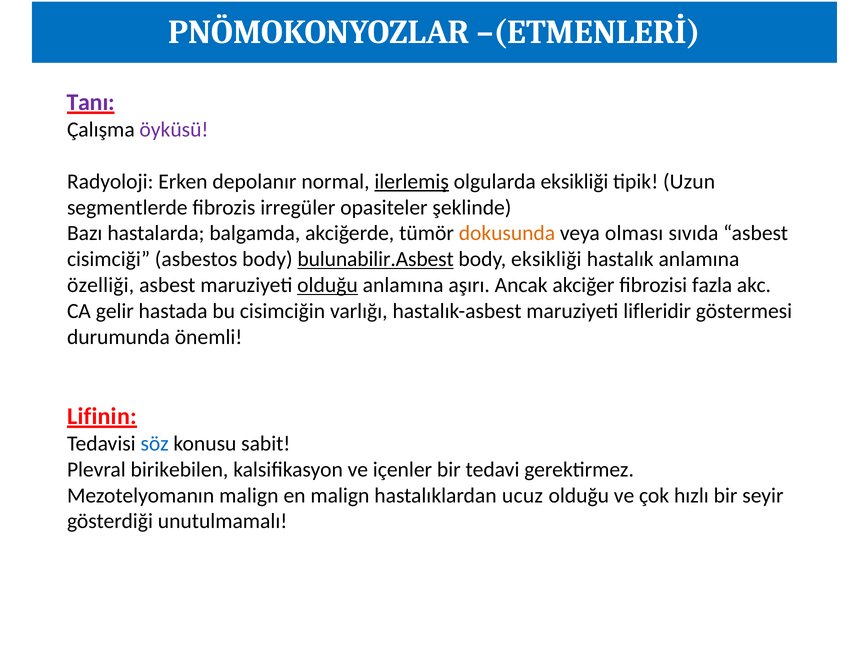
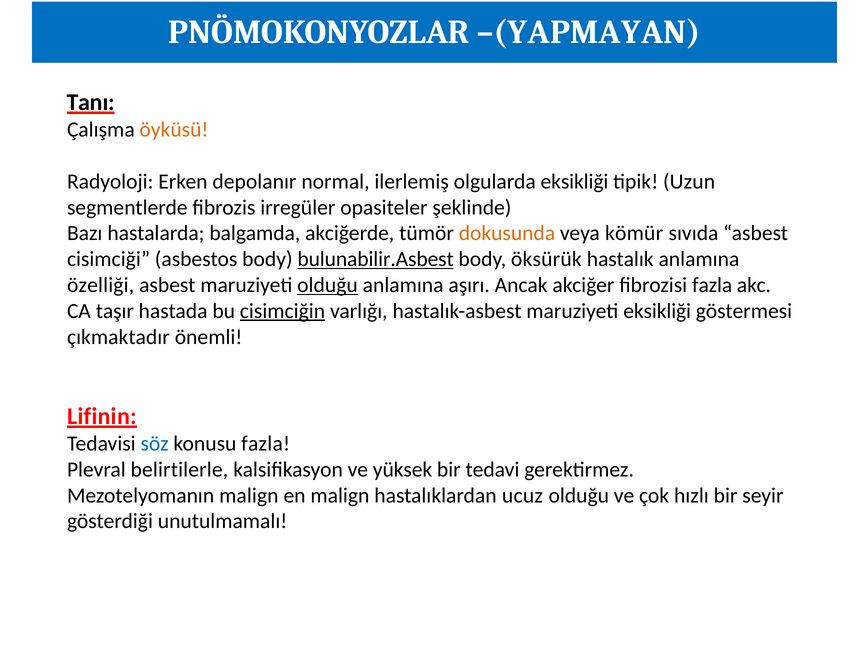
–(ETMENLERİ: –(ETMENLERİ -> –(YAPMAYAN
Tanı colour: purple -> black
öyküsü colour: purple -> orange
ilerlemiş underline: present -> none
olması: olması -> kömür
body eksikliği: eksikliği -> öksürük
gelir: gelir -> taşır
cisimciğin underline: none -> present
maruziyeti lifleridir: lifleridir -> eksikliği
durumunda: durumunda -> çıkmaktadır
konusu sabit: sabit -> fazla
birikebilen: birikebilen -> belirtilerle
içenler: içenler -> yüksek
